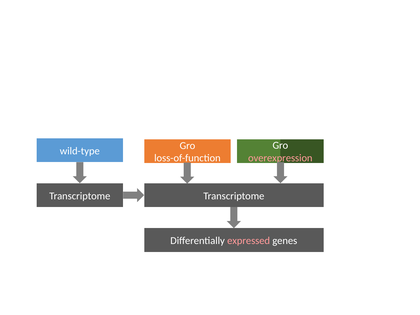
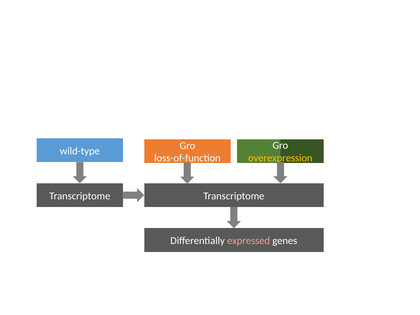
overexpression colour: pink -> yellow
